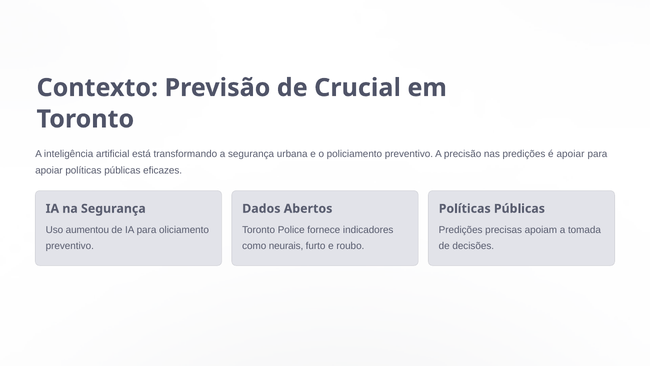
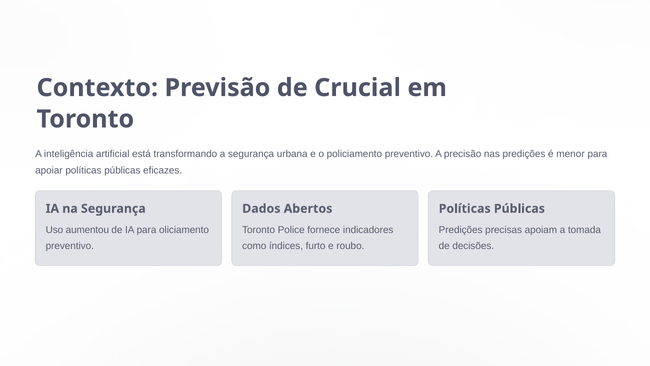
é apoiar: apoiar -> menor
neurais: neurais -> índices
